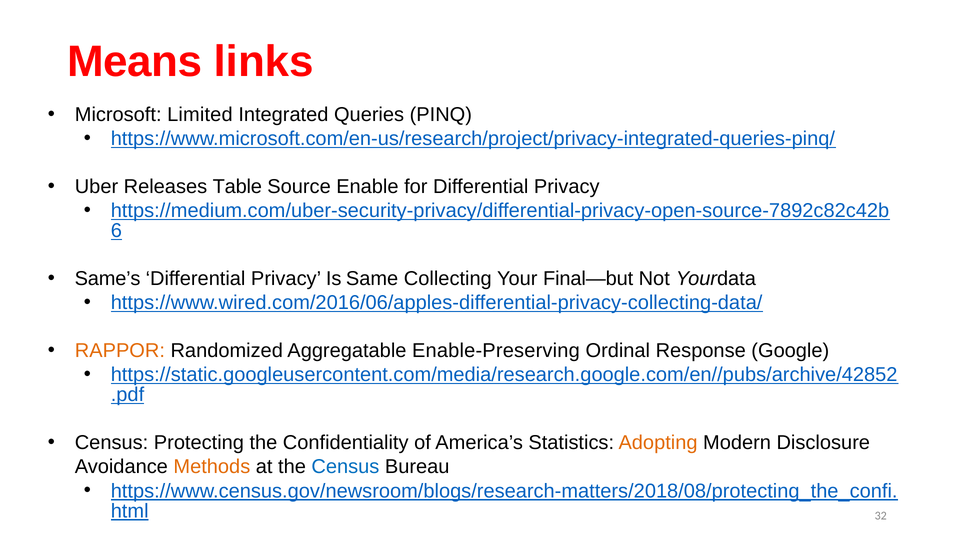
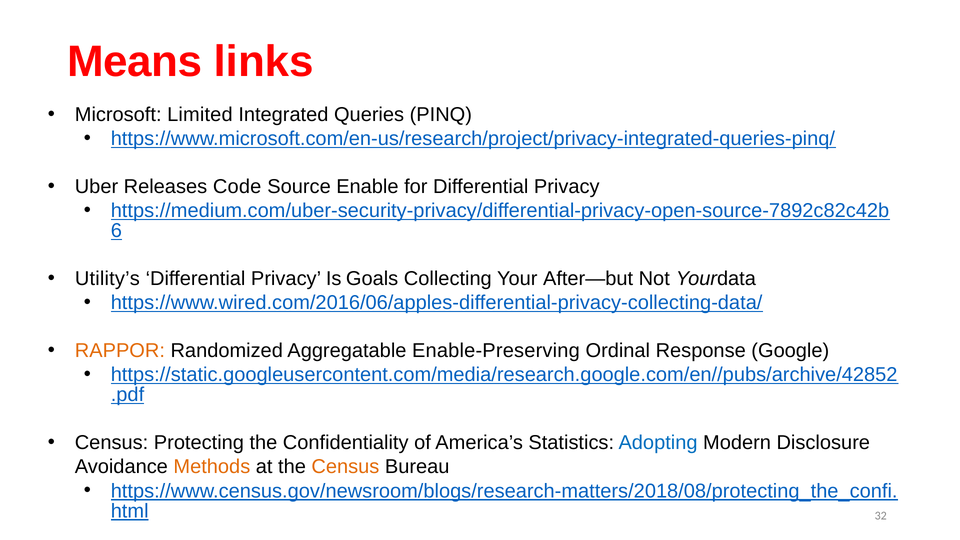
Table: Table -> Code
Same’s: Same’s -> Utility’s
Same: Same -> Goals
Final—but: Final—but -> After—but
Adopting colour: orange -> blue
Census at (345, 467) colour: blue -> orange
